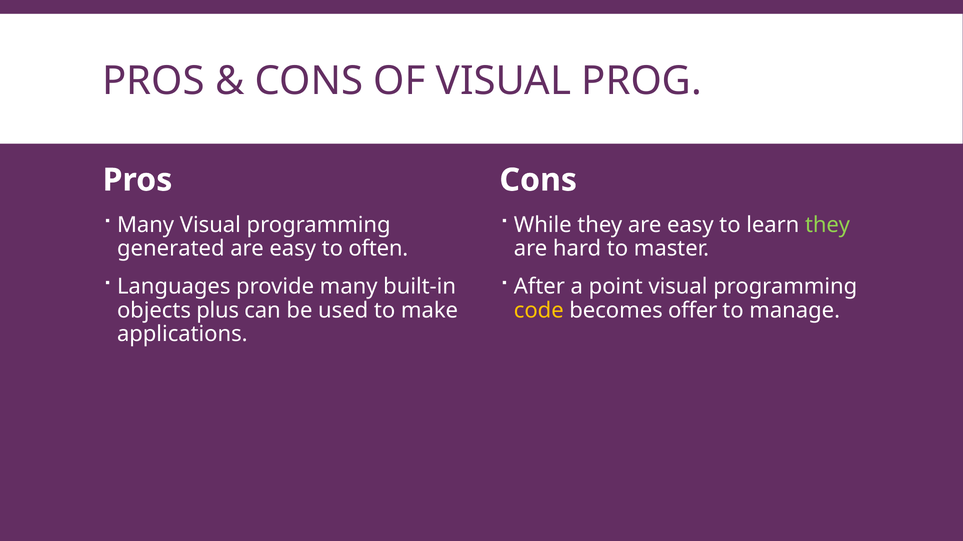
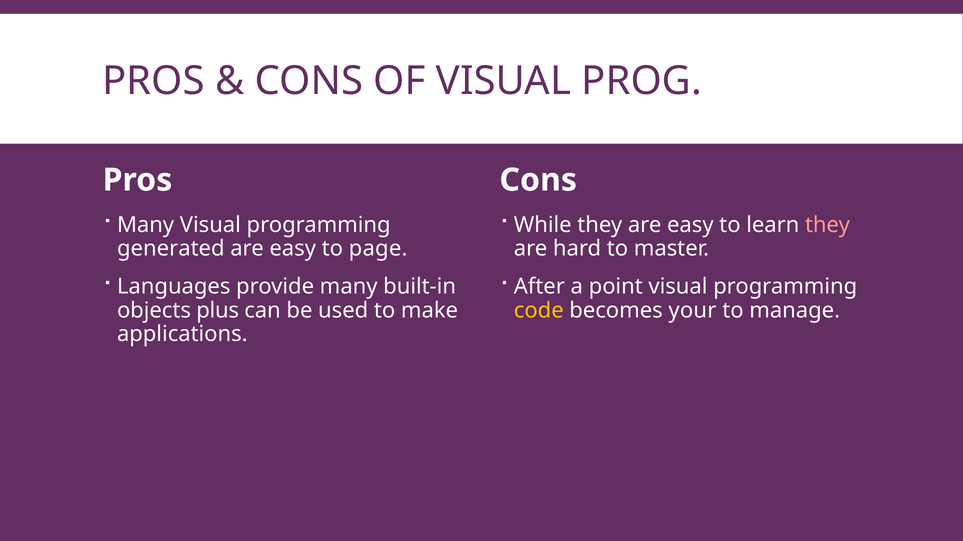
they at (828, 225) colour: light green -> pink
often: often -> page
offer: offer -> your
